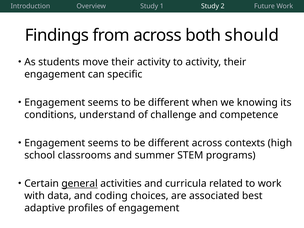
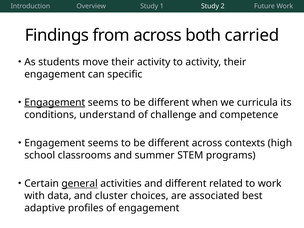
should: should -> carried
Engagement at (55, 103) underline: none -> present
knowing: knowing -> curricula
and curricula: curricula -> different
coding: coding -> cluster
